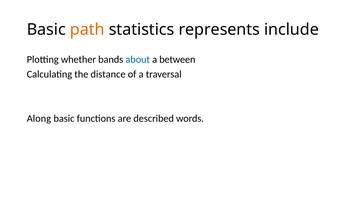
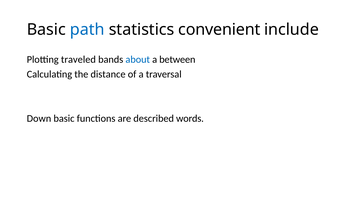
path colour: orange -> blue
represents: represents -> convenient
whether: whether -> traveled
Along: Along -> Down
